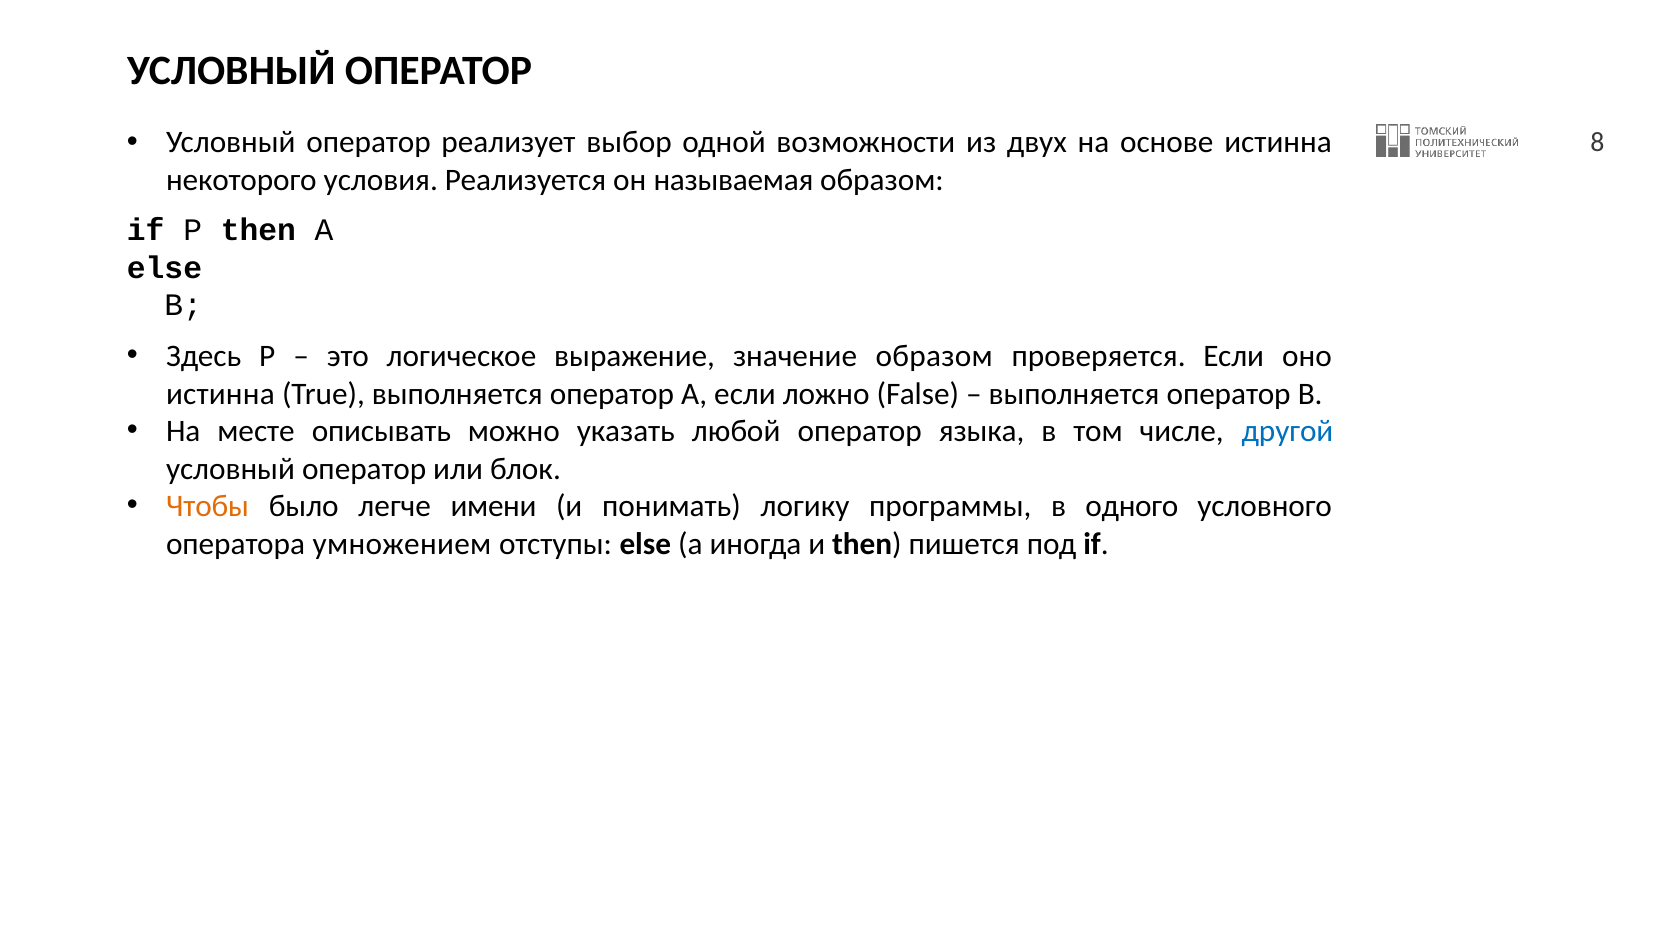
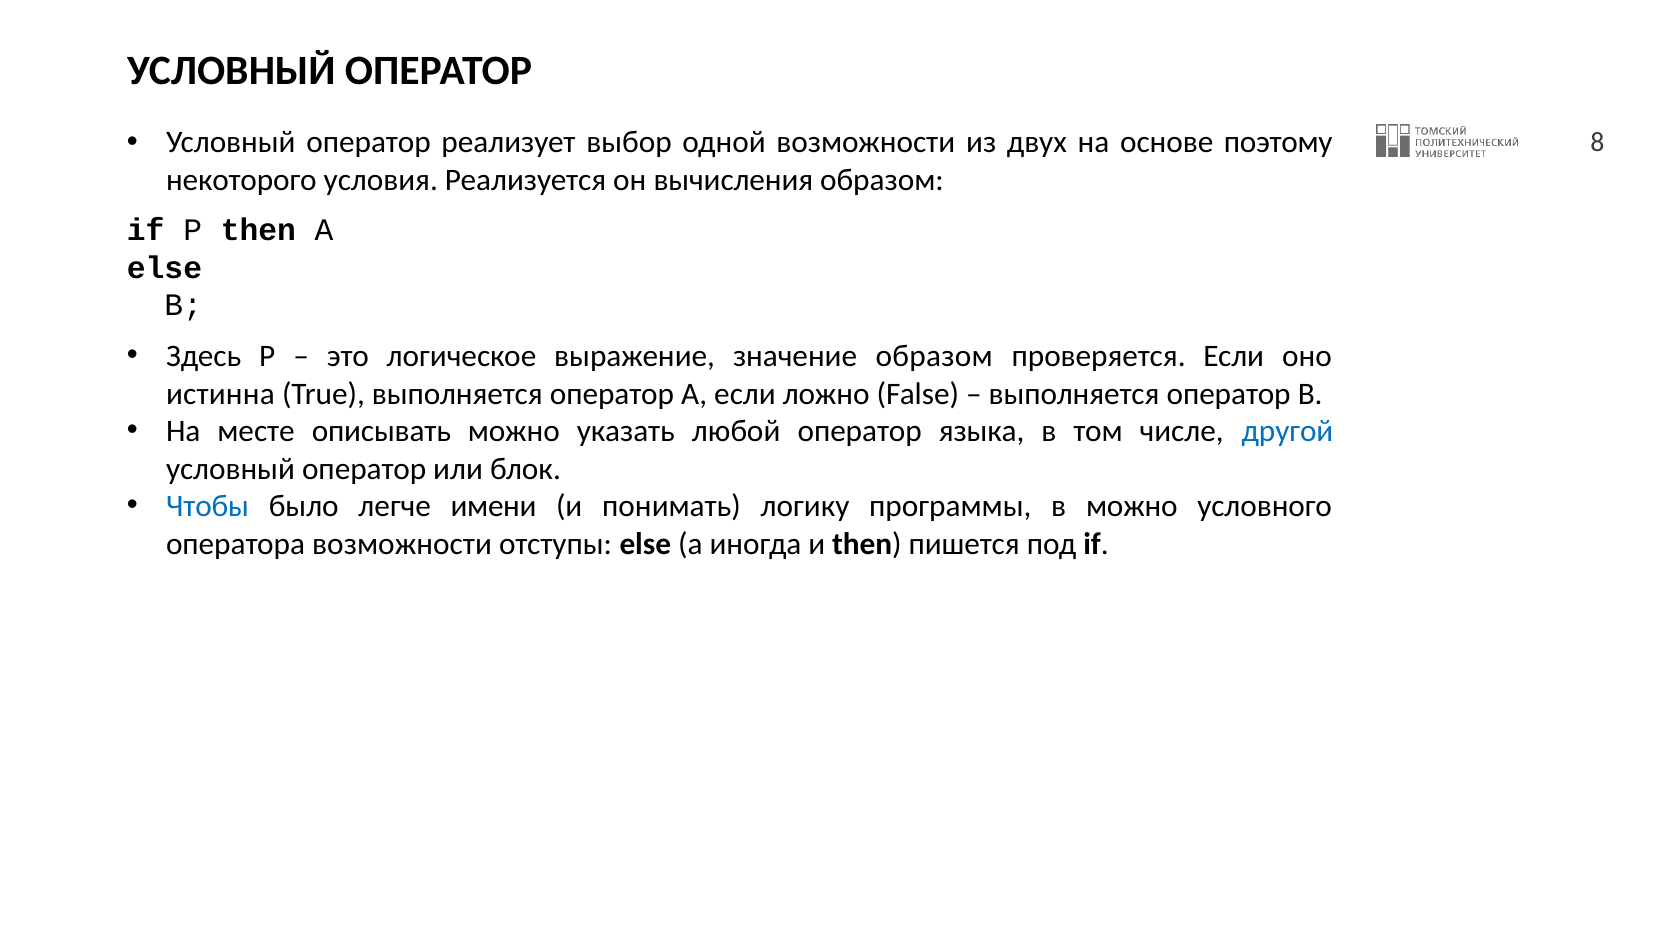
основе истинна: истинна -> поэтому
называемая: называемая -> вычисления
Чтобы colour: orange -> blue
в одного: одного -> можно
оператора умножением: умножением -> возможности
